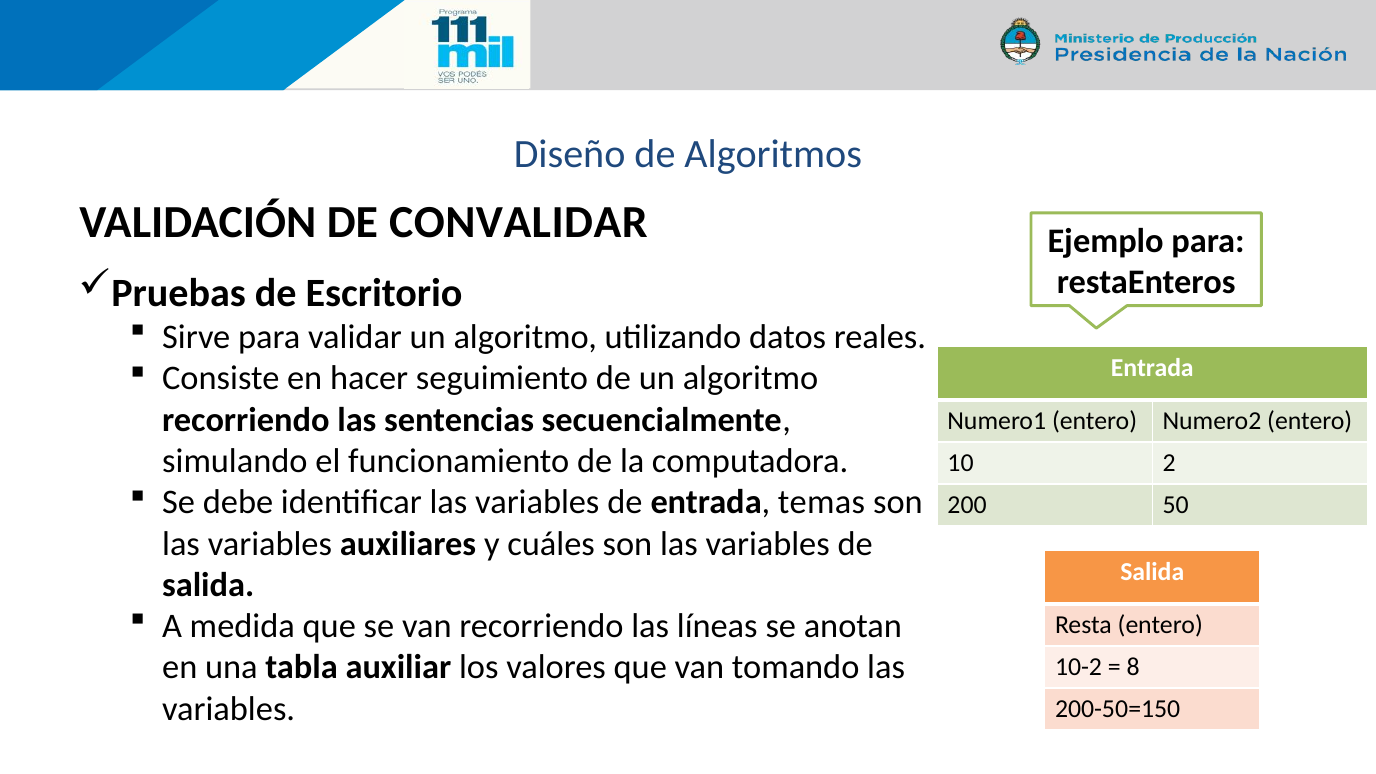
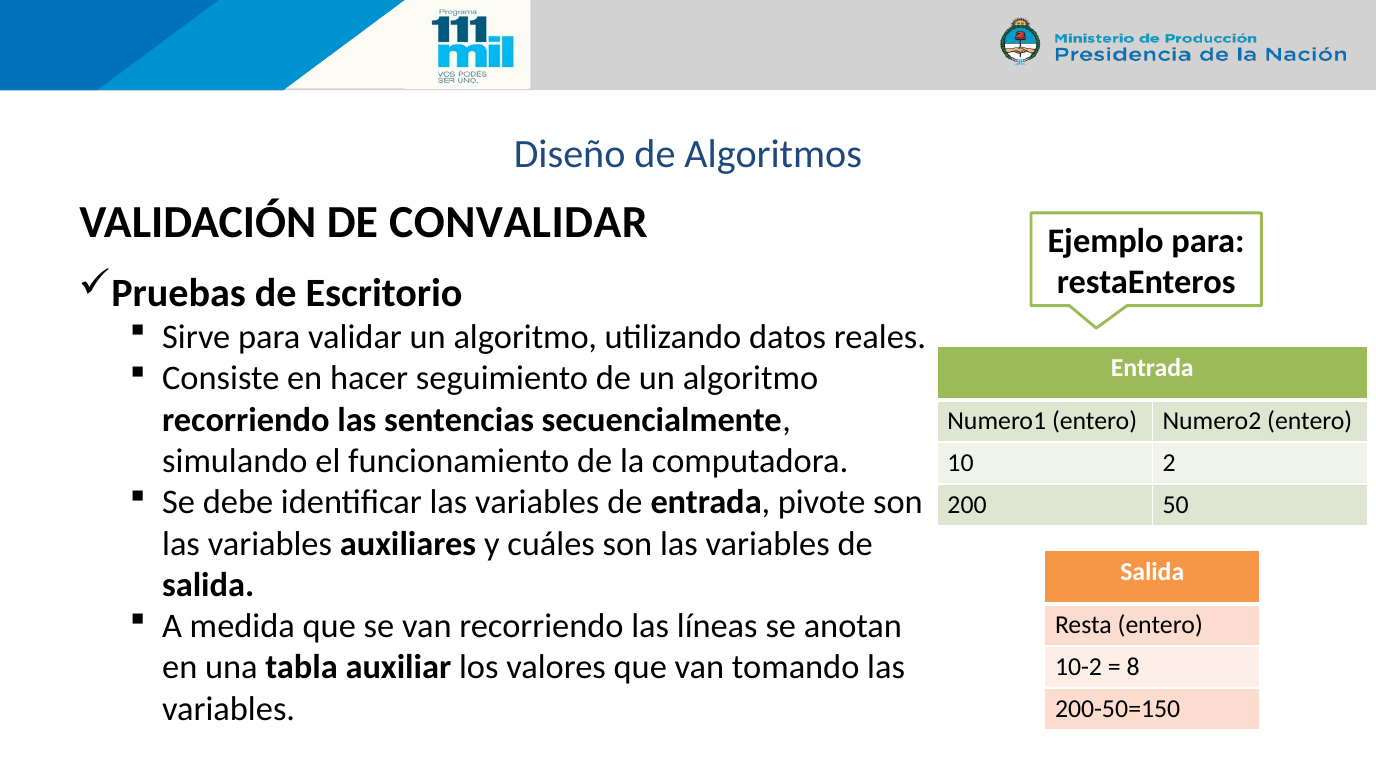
temas: temas -> pivote
